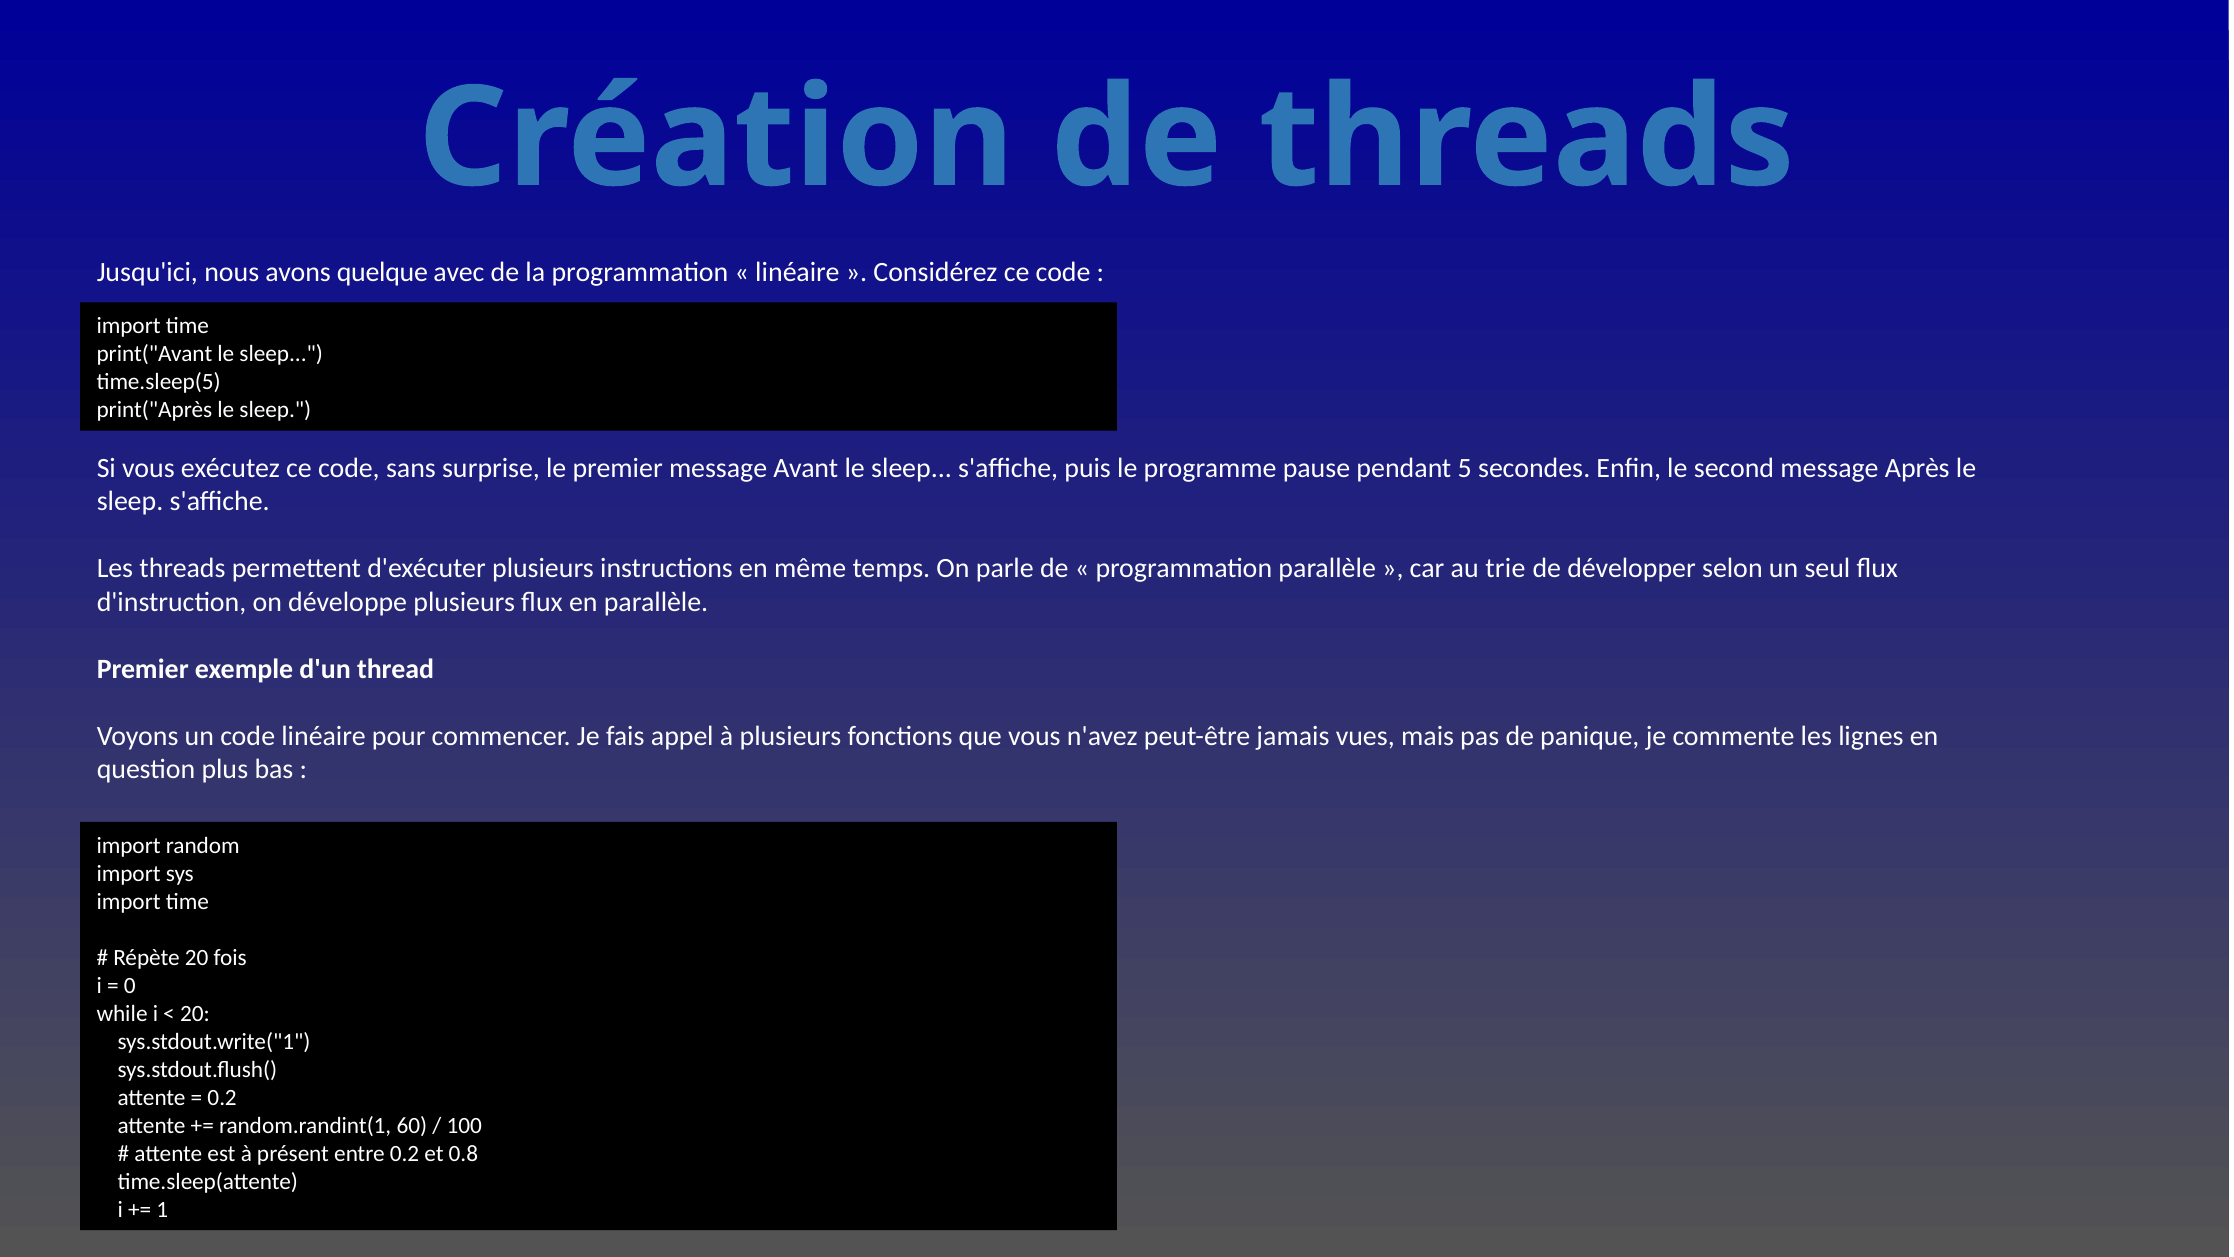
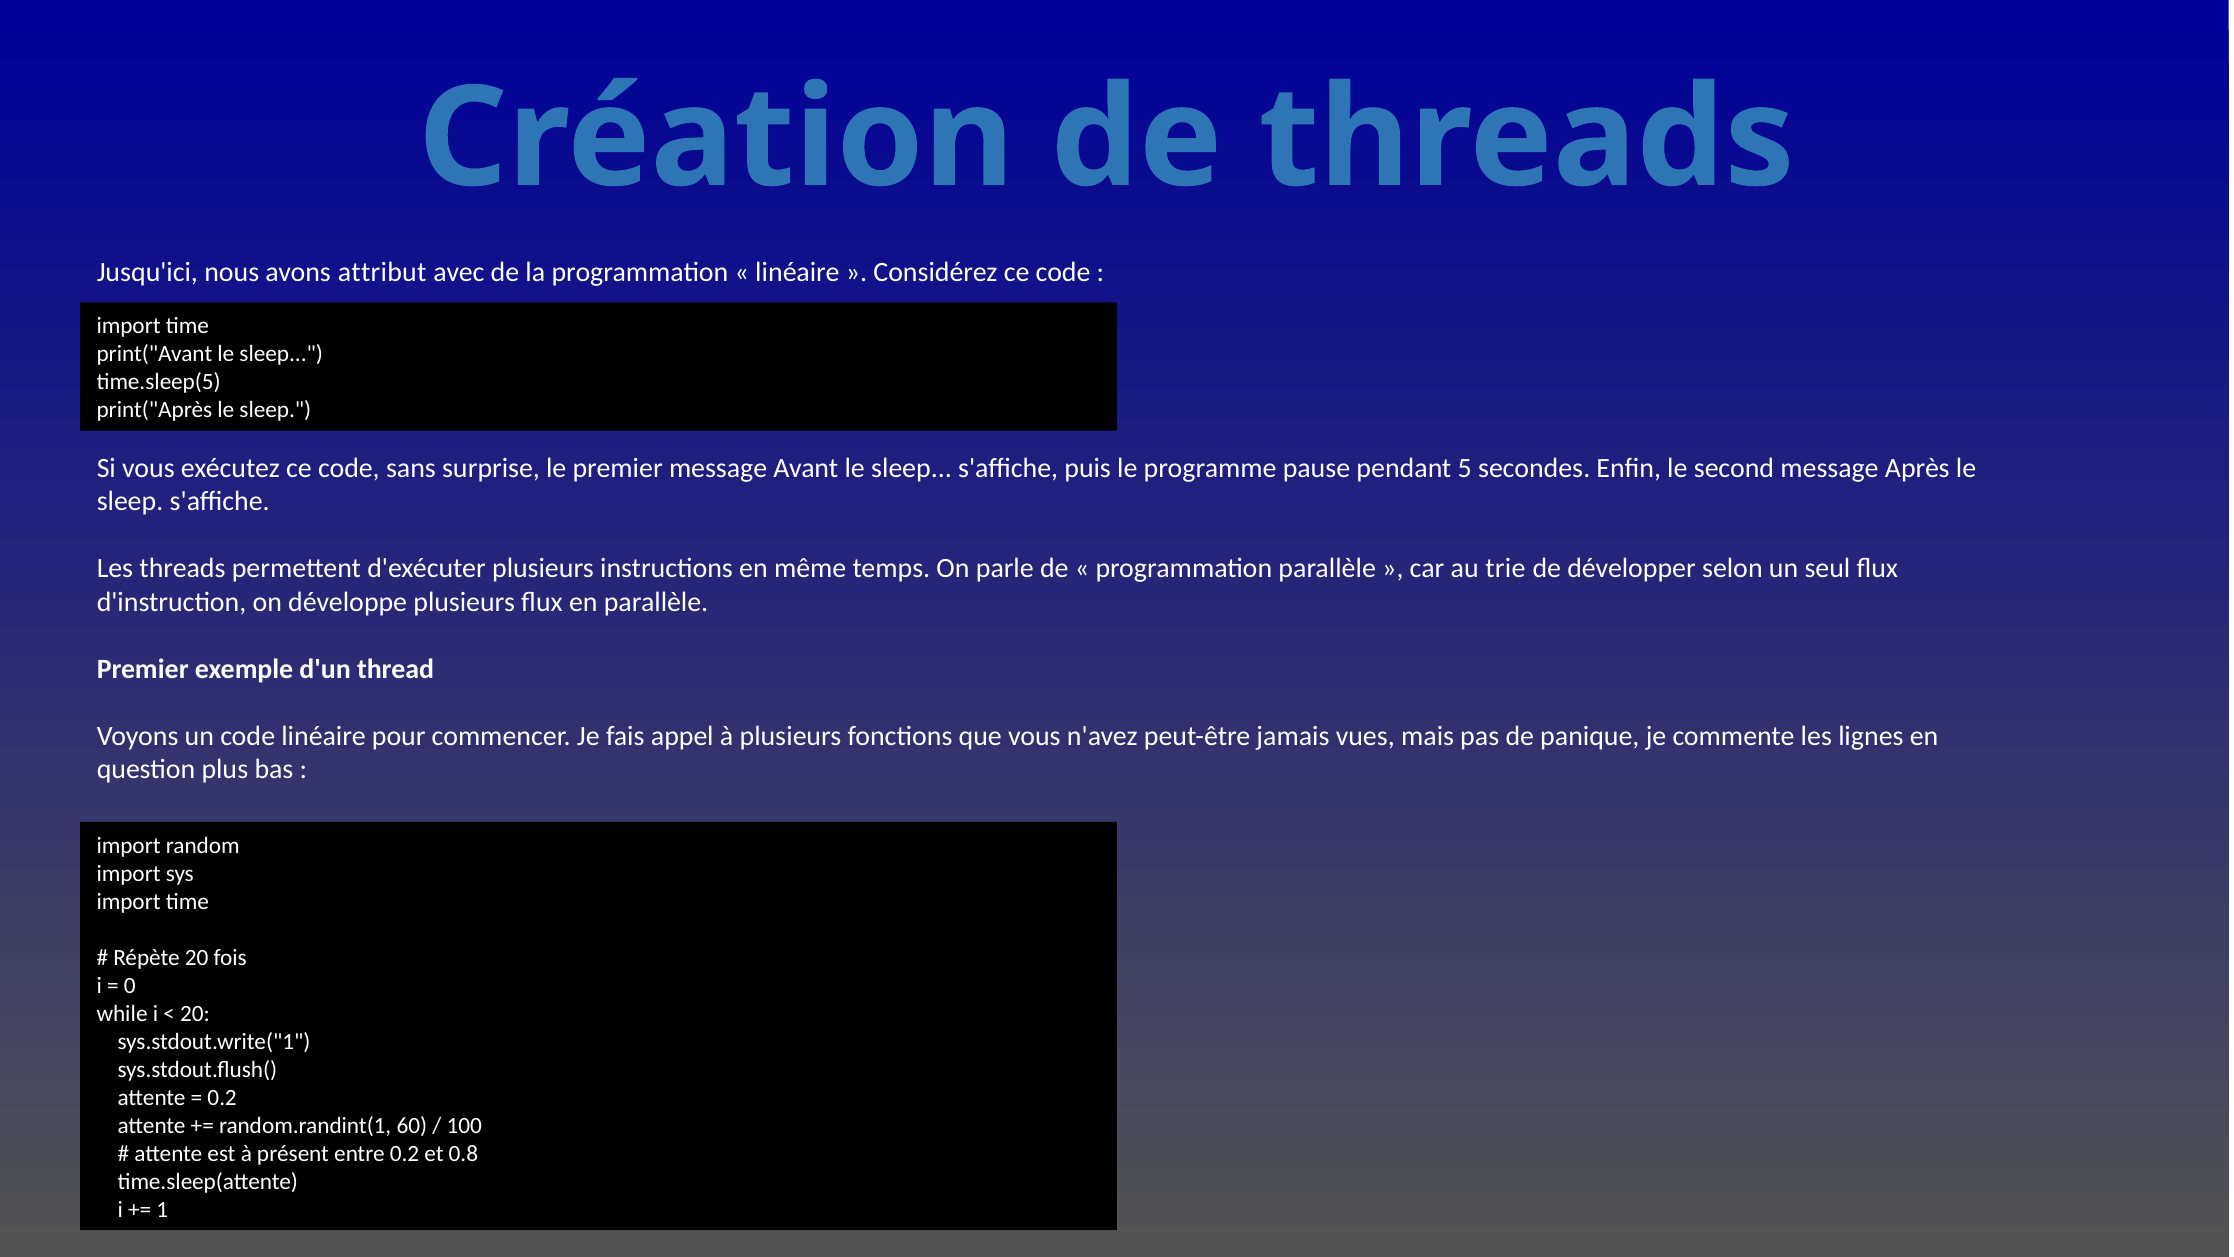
quelque: quelque -> attribut
